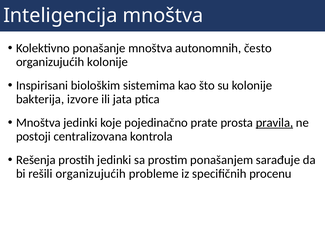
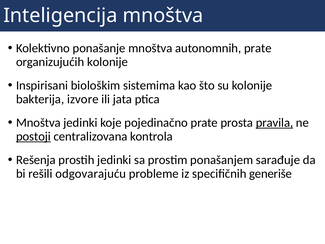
autonomnih često: često -> prate
postoji underline: none -> present
rešili organizujućih: organizujućih -> odgovarajuću
procenu: procenu -> generiše
